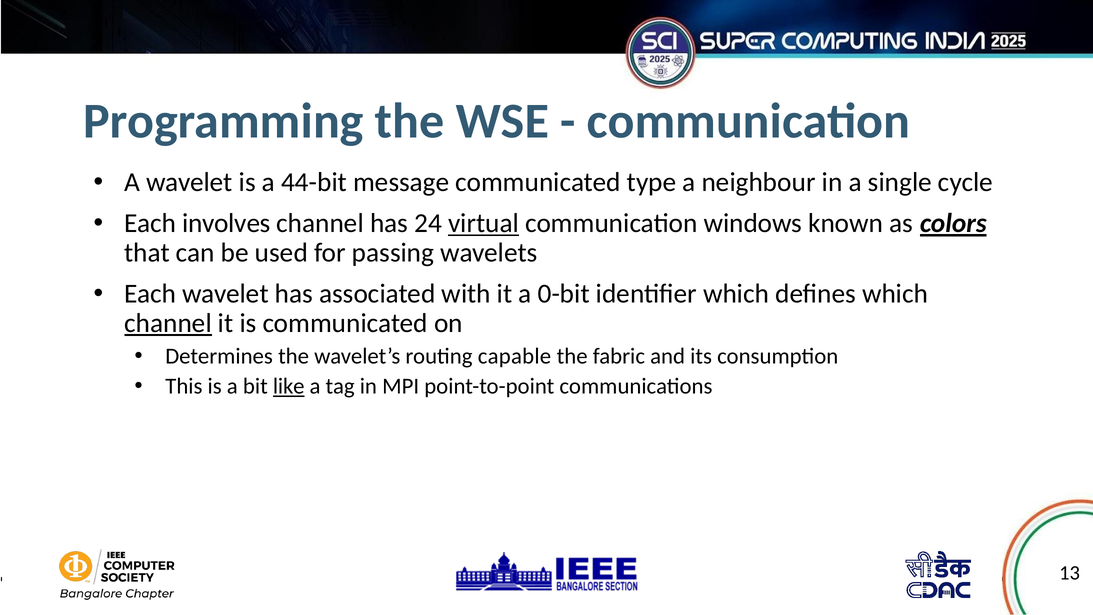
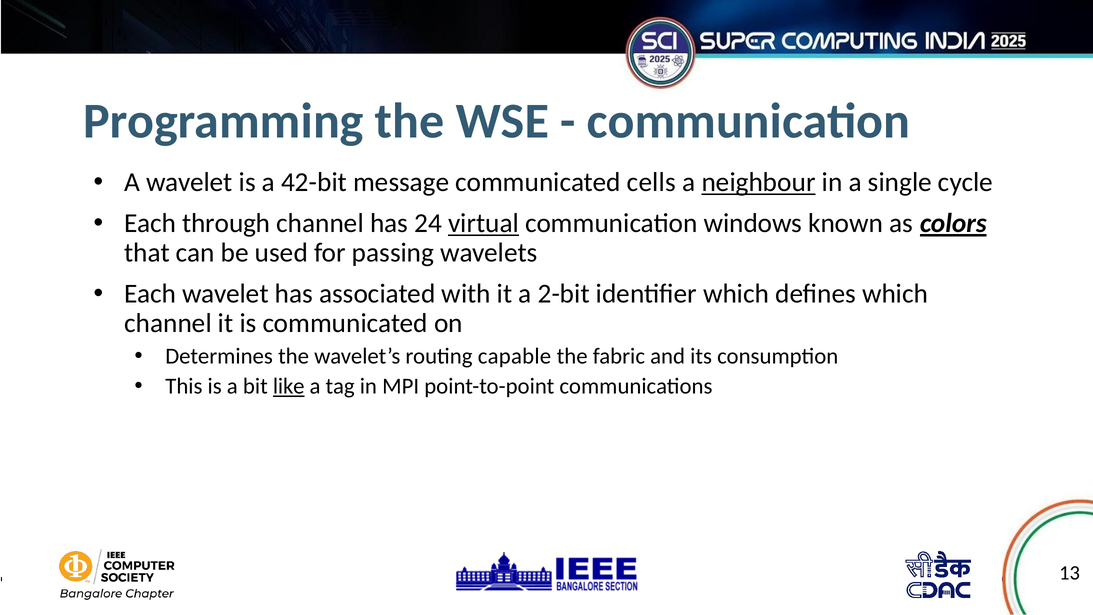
44-bit: 44-bit -> 42-bit
type: type -> cells
neighbour underline: none -> present
involves: involves -> through
0-bit: 0-bit -> 2-bit
channel at (168, 323) underline: present -> none
